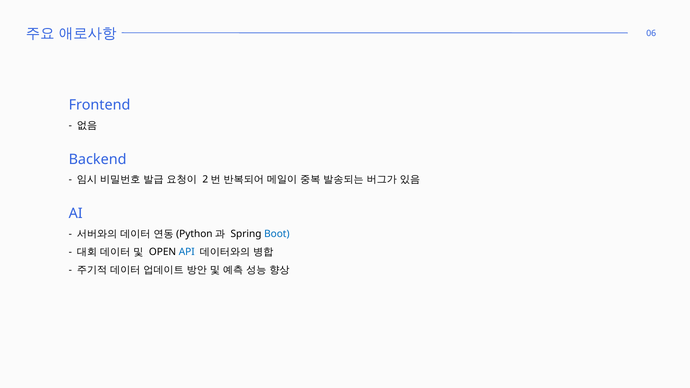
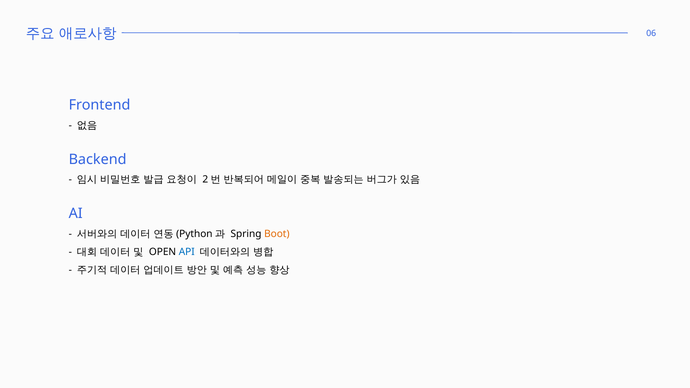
Boot colour: blue -> orange
